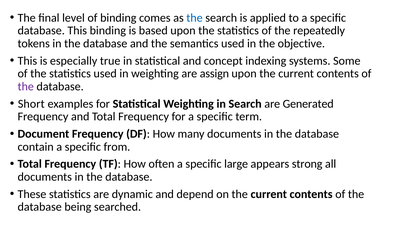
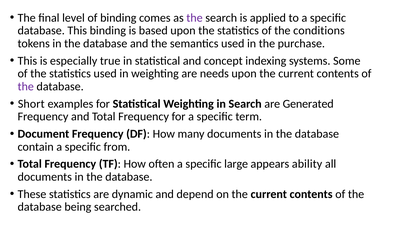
the at (195, 18) colour: blue -> purple
repeatedly: repeatedly -> conditions
objective: objective -> purchase
assign: assign -> needs
strong: strong -> ability
